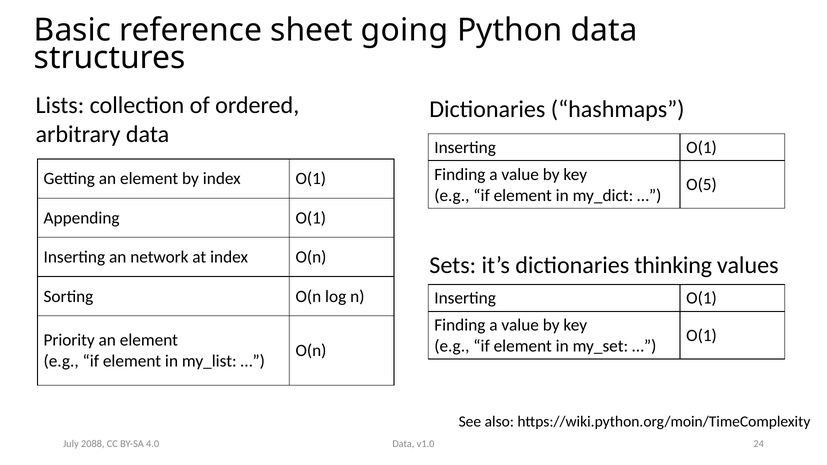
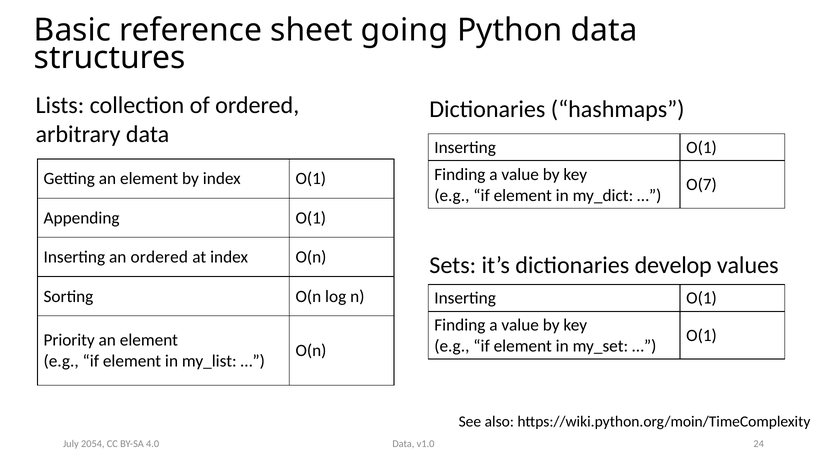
O(5: O(5 -> O(7
an network: network -> ordered
thinking: thinking -> develop
2088: 2088 -> 2054
